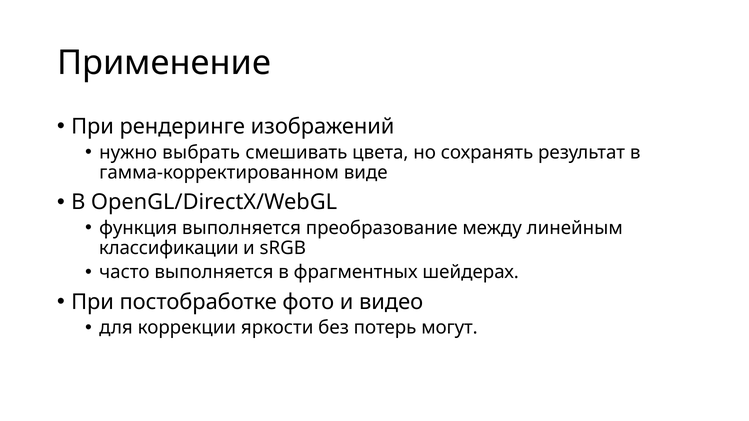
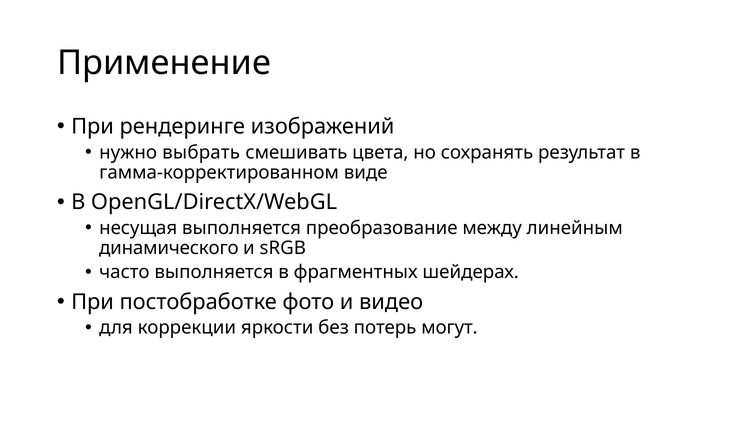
функция: функция -> несущая
классификации: классификации -> динамического
